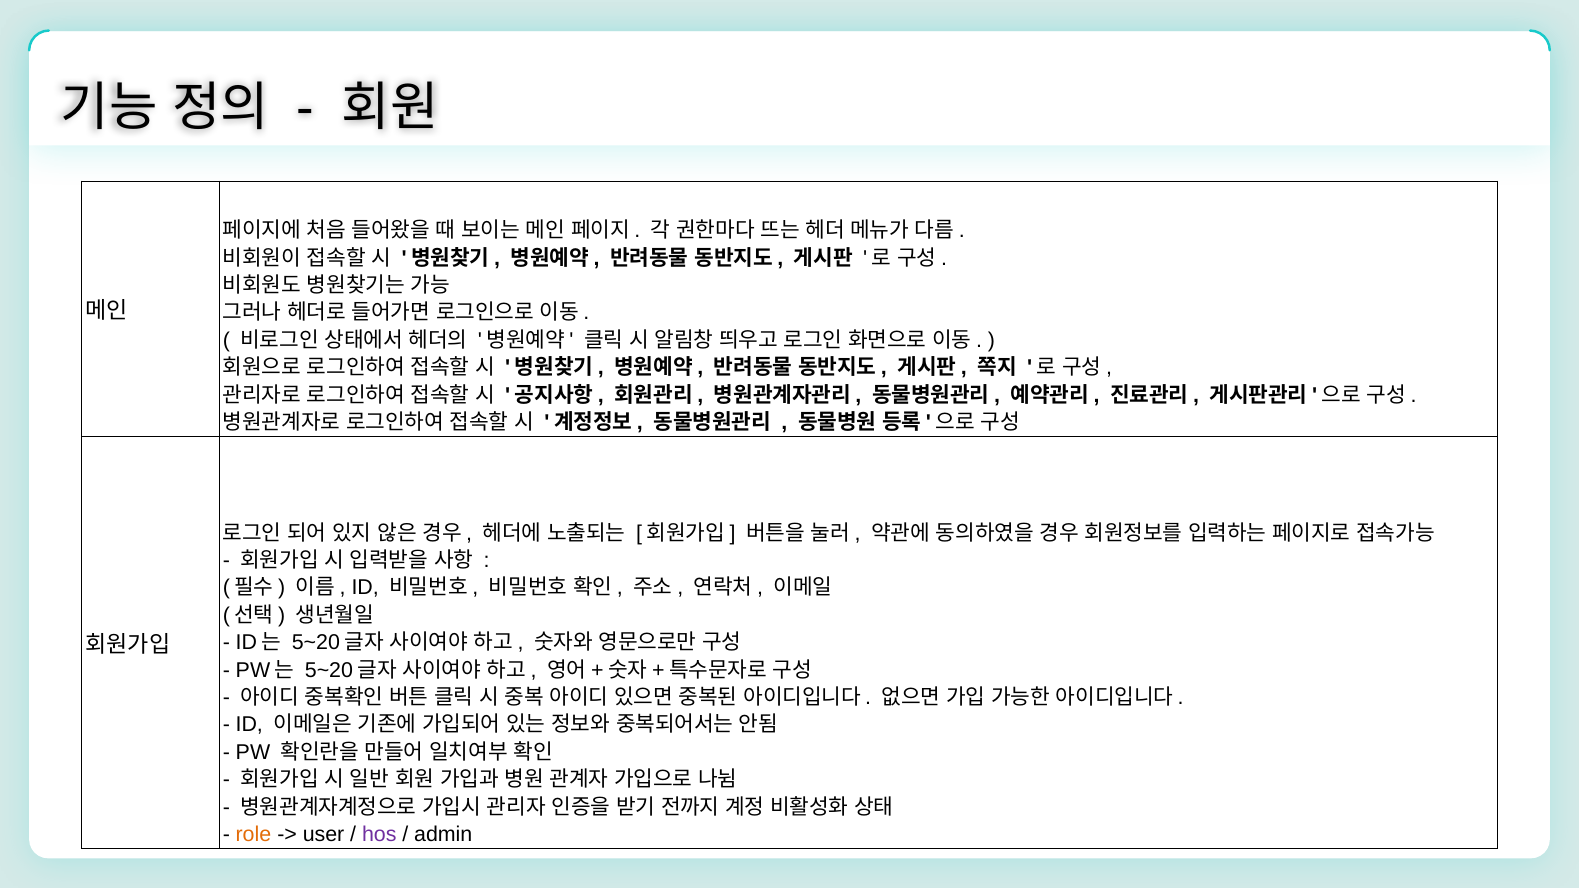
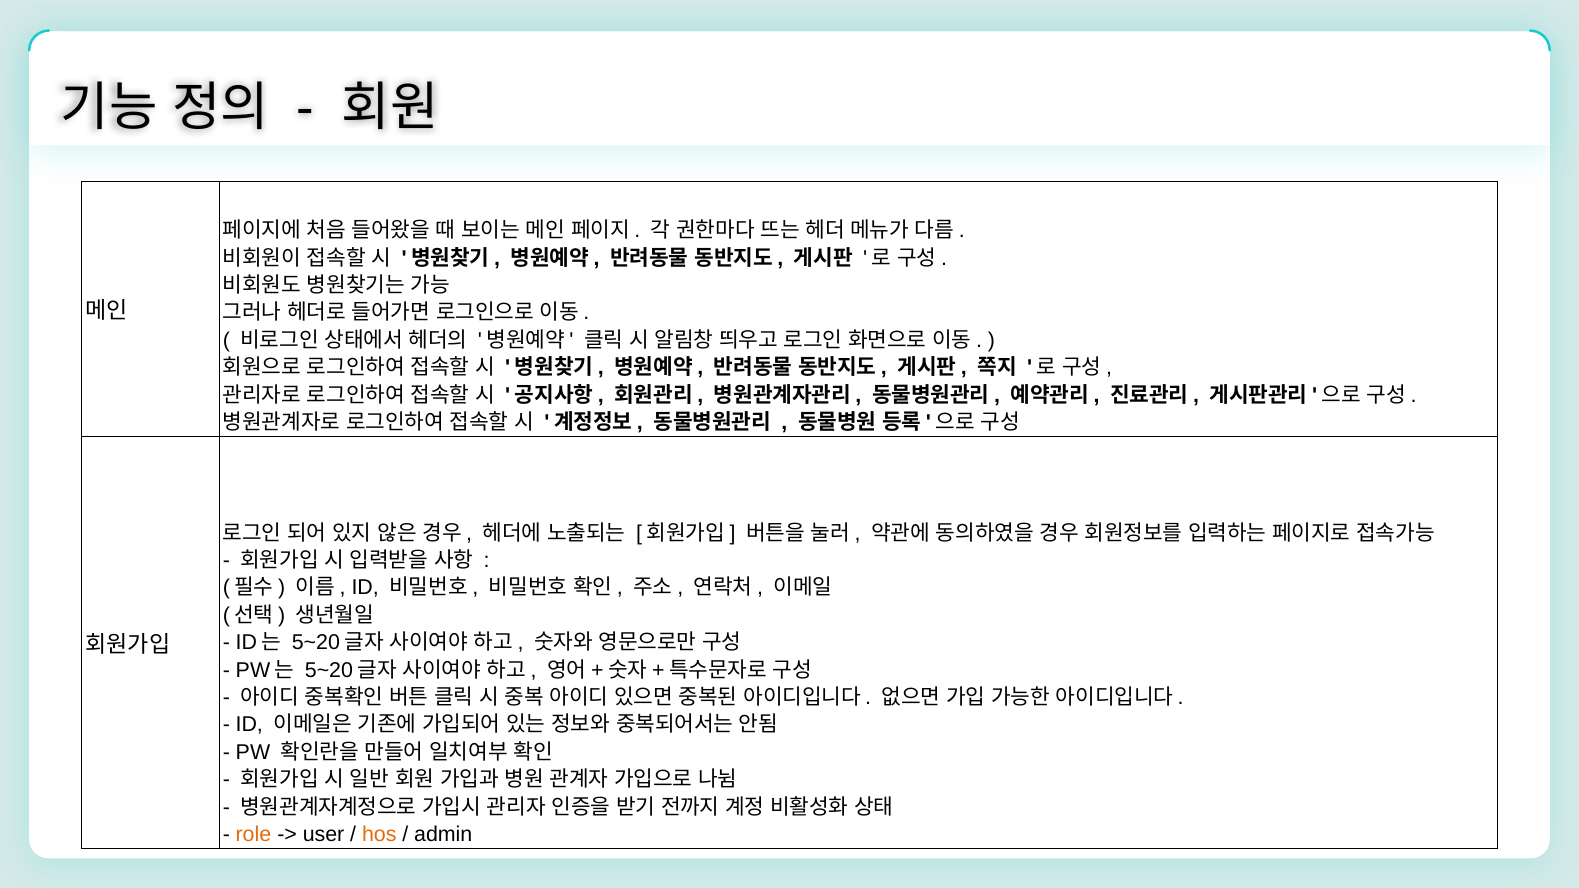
hos colour: purple -> orange
